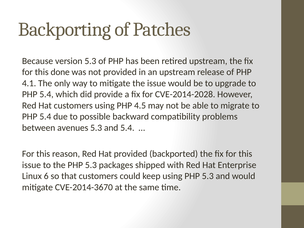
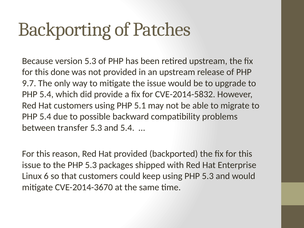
4.1: 4.1 -> 9.7
CVE-2014-2028: CVE-2014-2028 -> CVE-2014-5832
4.5: 4.5 -> 5.1
avenues: avenues -> transfer
